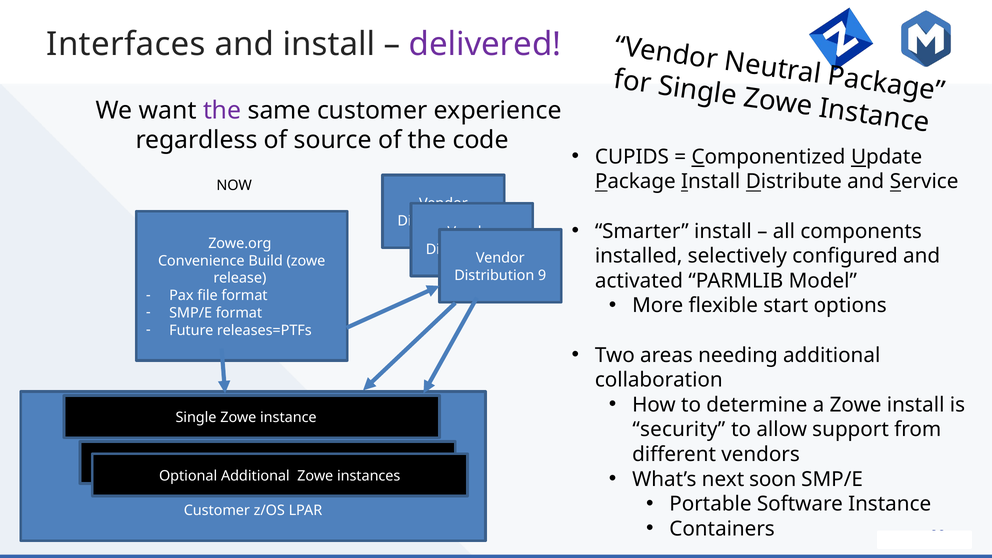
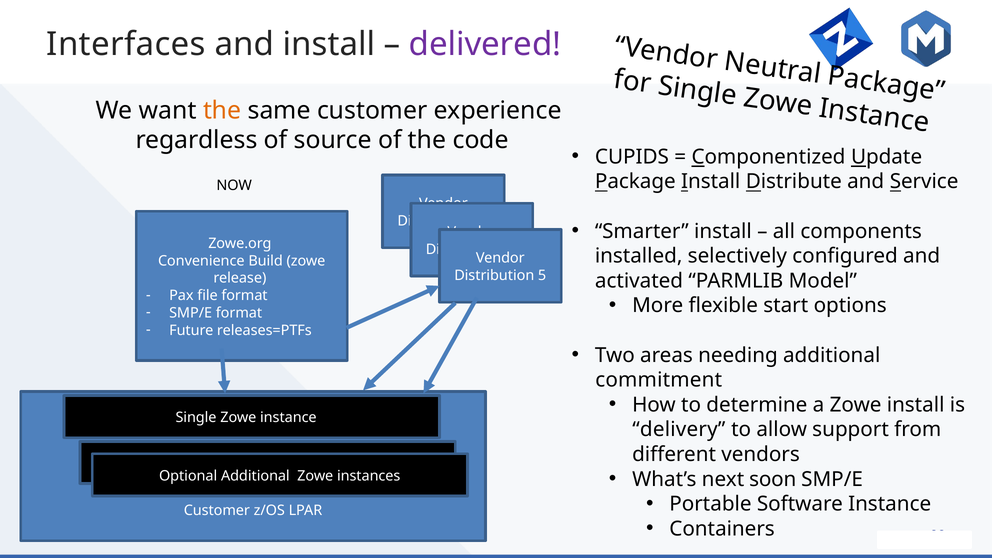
the at (222, 110) colour: purple -> orange
9: 9 -> 5
collaboration: collaboration -> commitment
security: security -> delivery
